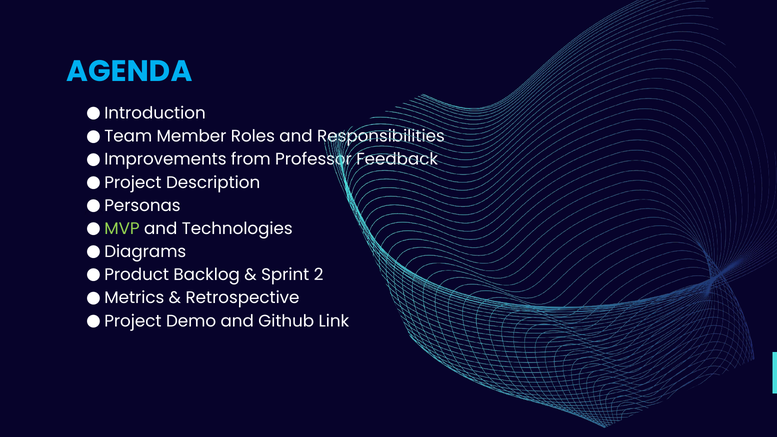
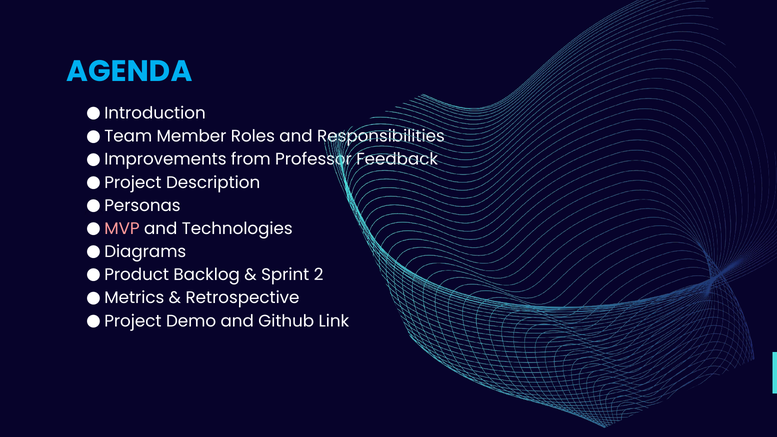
MVP colour: light green -> pink
